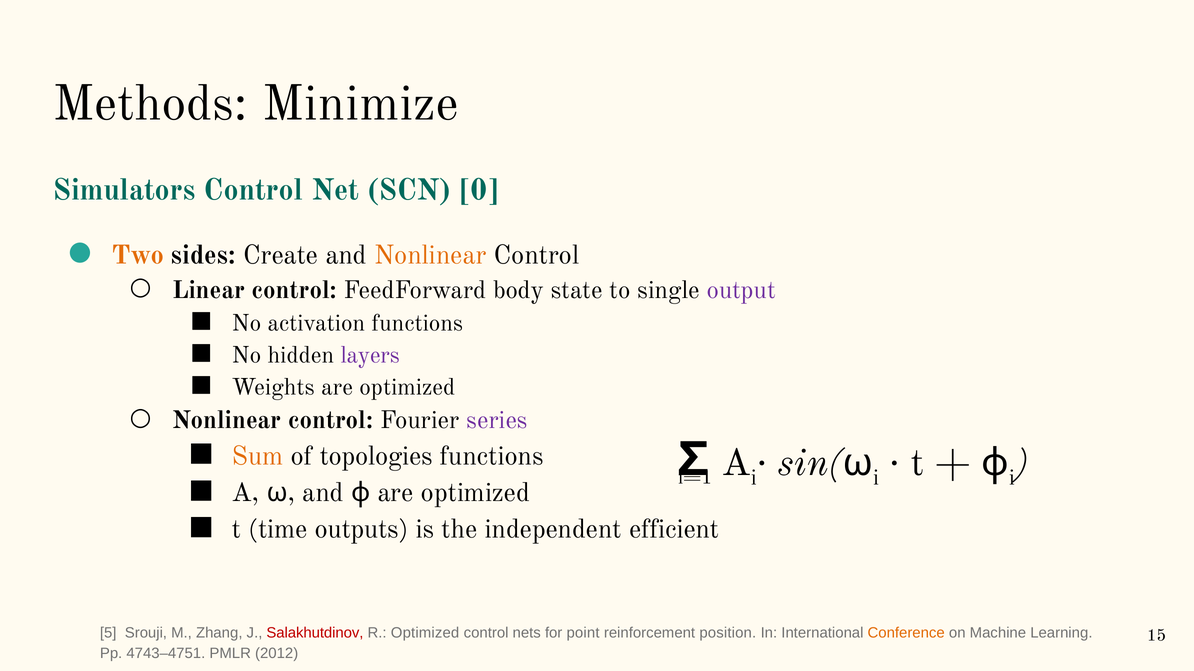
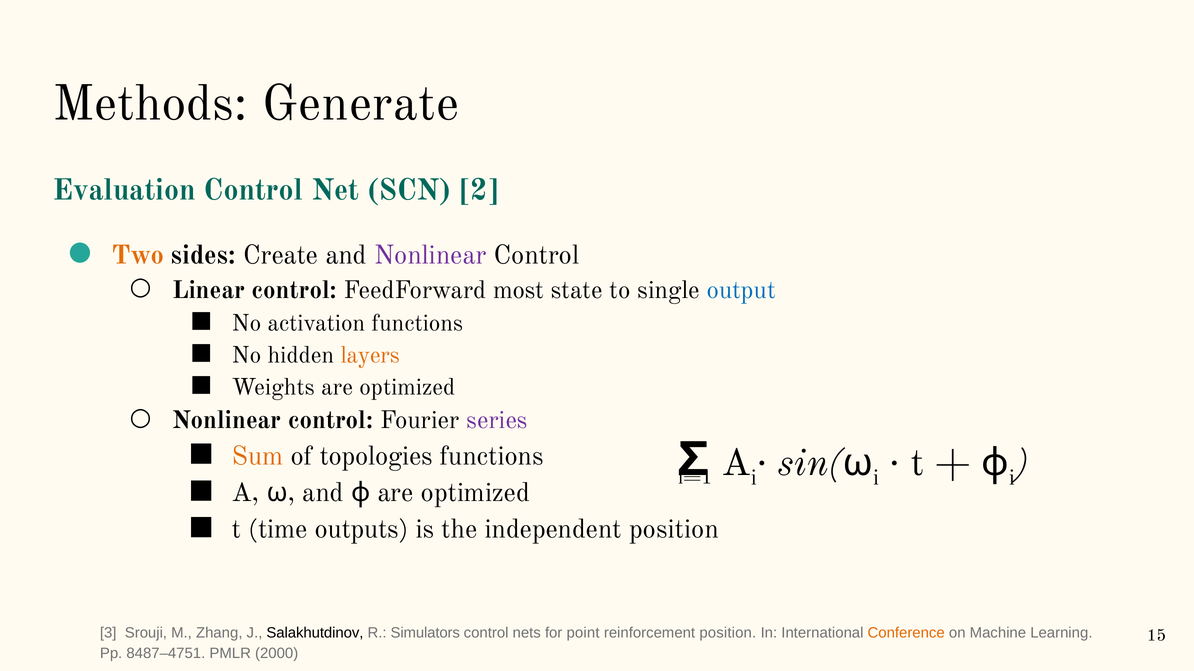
Minimize: Minimize -> Generate
Simulators: Simulators -> Evaluation
0: 0 -> 2
Nonlinear at (430, 255) colour: orange -> purple
body: body -> most
output colour: purple -> blue
layers colour: purple -> orange
independent efficient: efficient -> position
5: 5 -> 3
Salakhutdinov colour: red -> black
R Optimized: Optimized -> Simulators
4743–4751: 4743–4751 -> 8487–4751
2012: 2012 -> 2000
